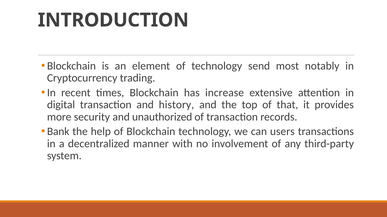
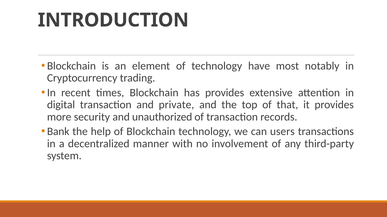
send: send -> have
has increase: increase -> provides
history: history -> private
